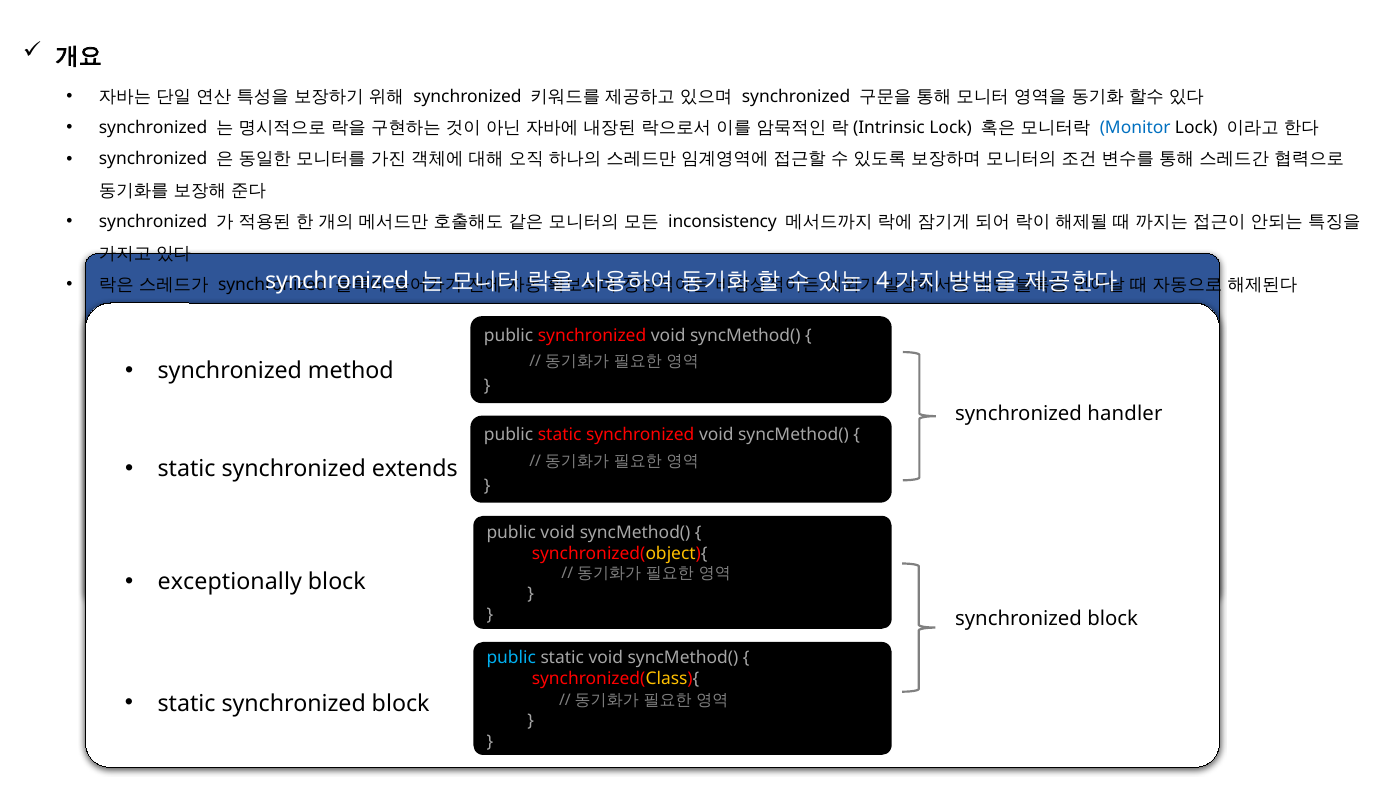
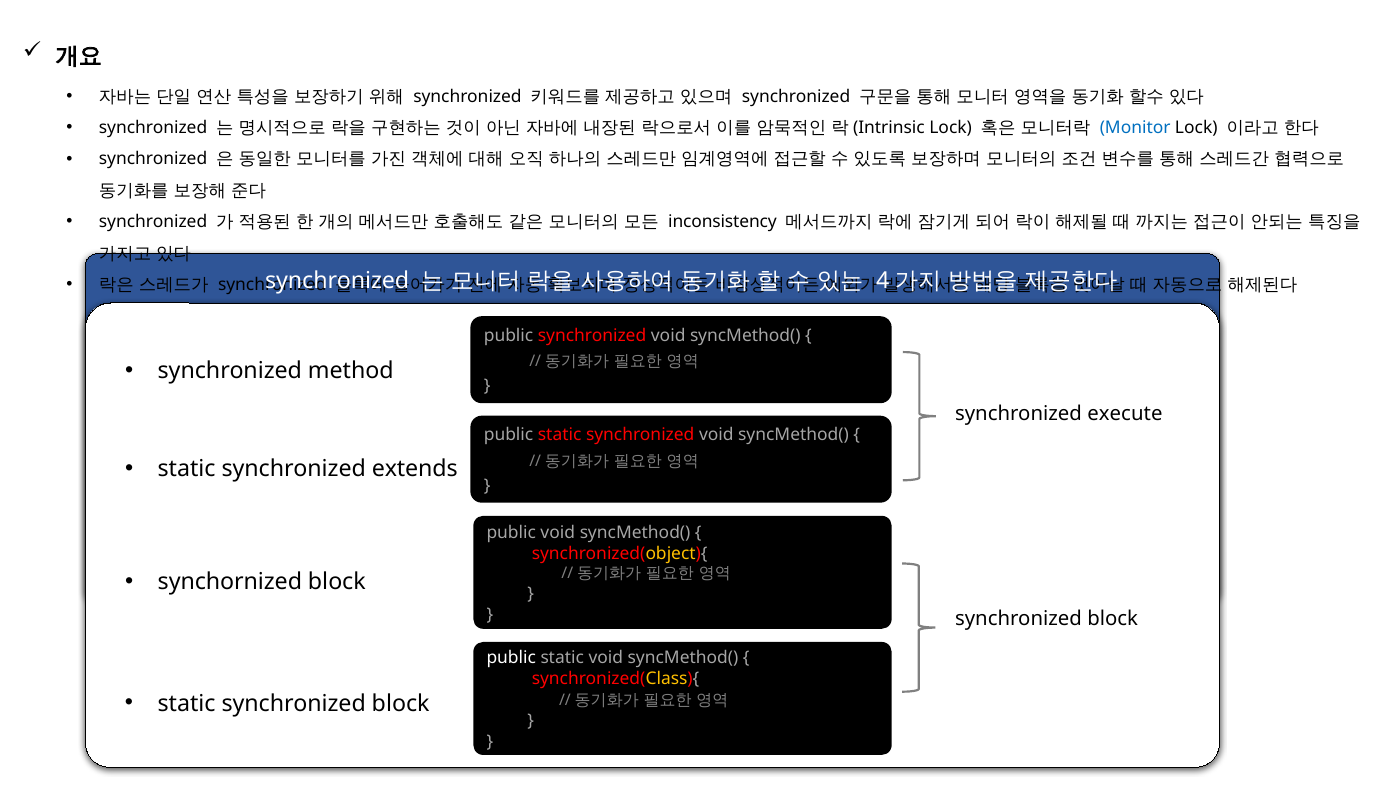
handler: handler -> execute
exceptionally: exceptionally -> synchornized
public at (511, 658) colour: light blue -> white
